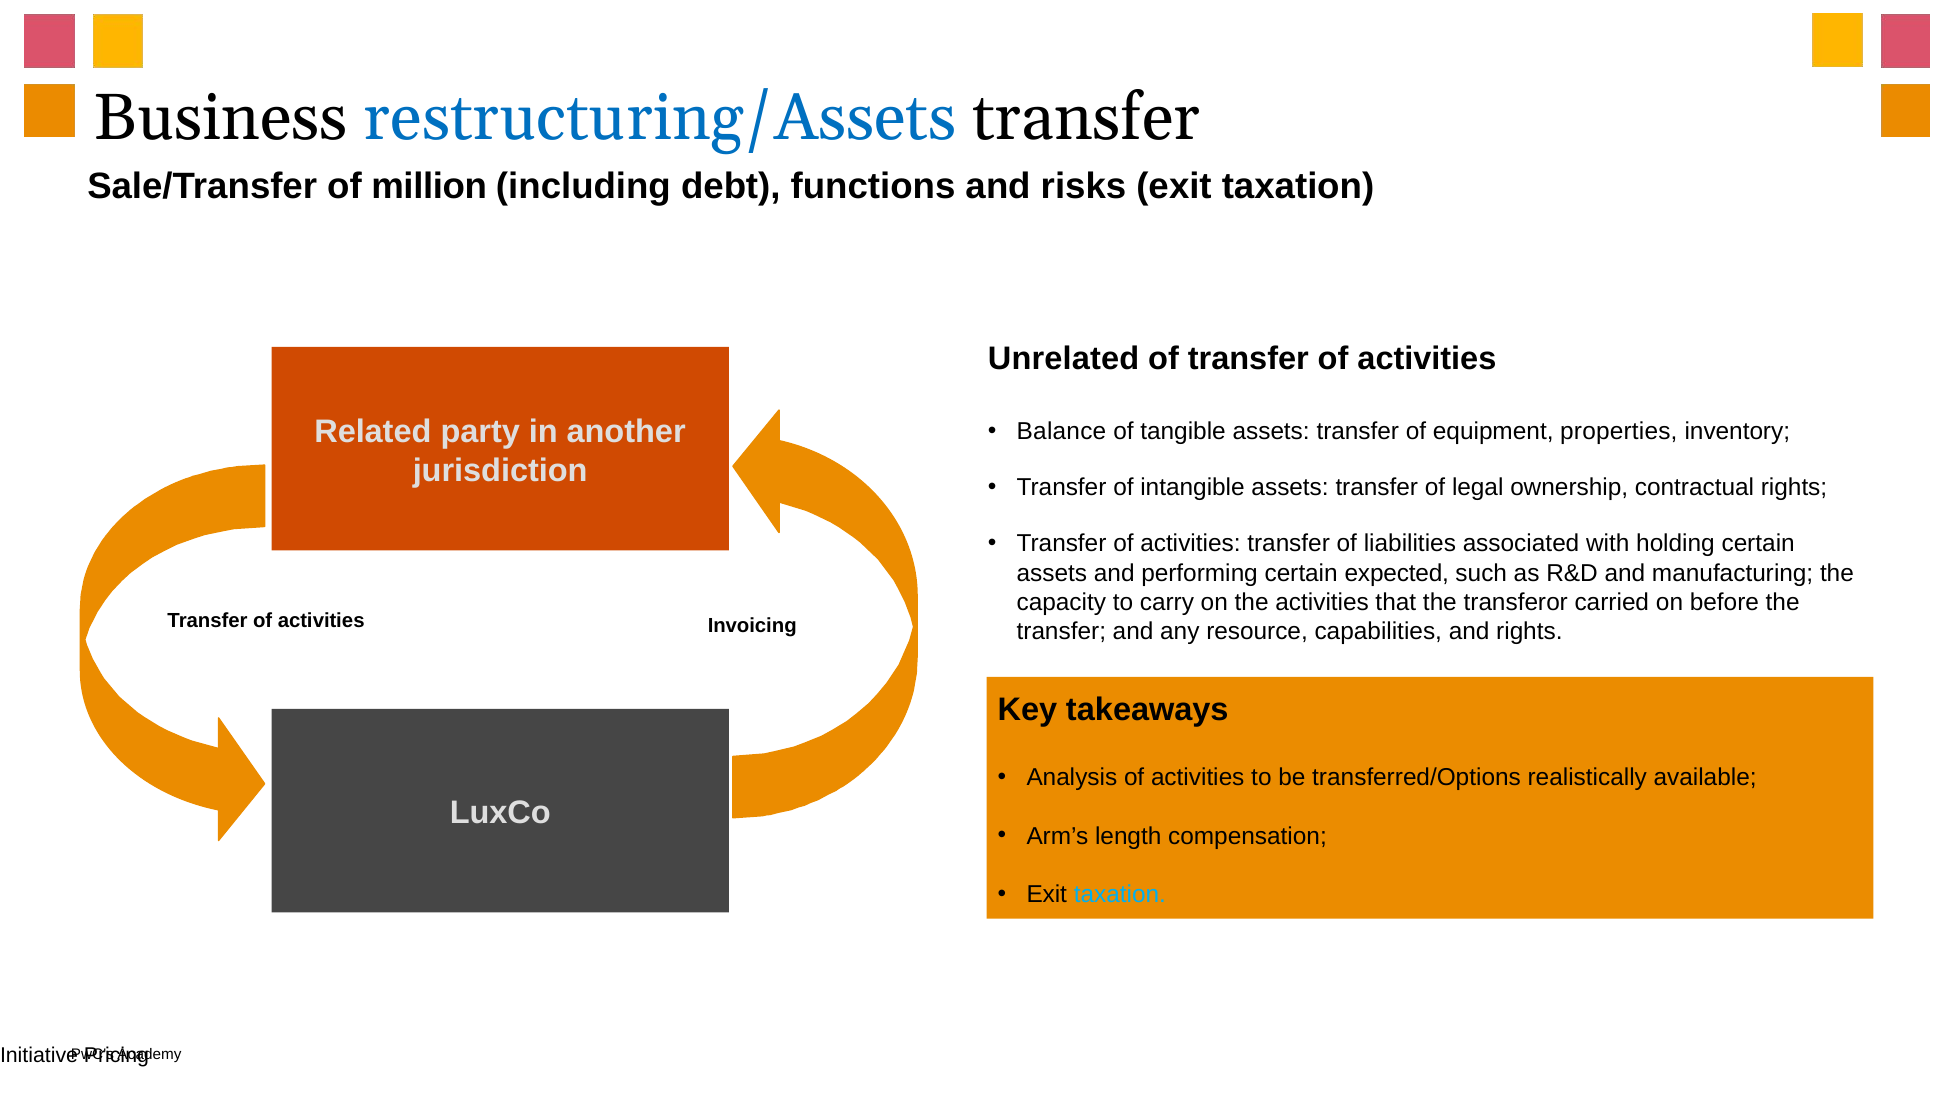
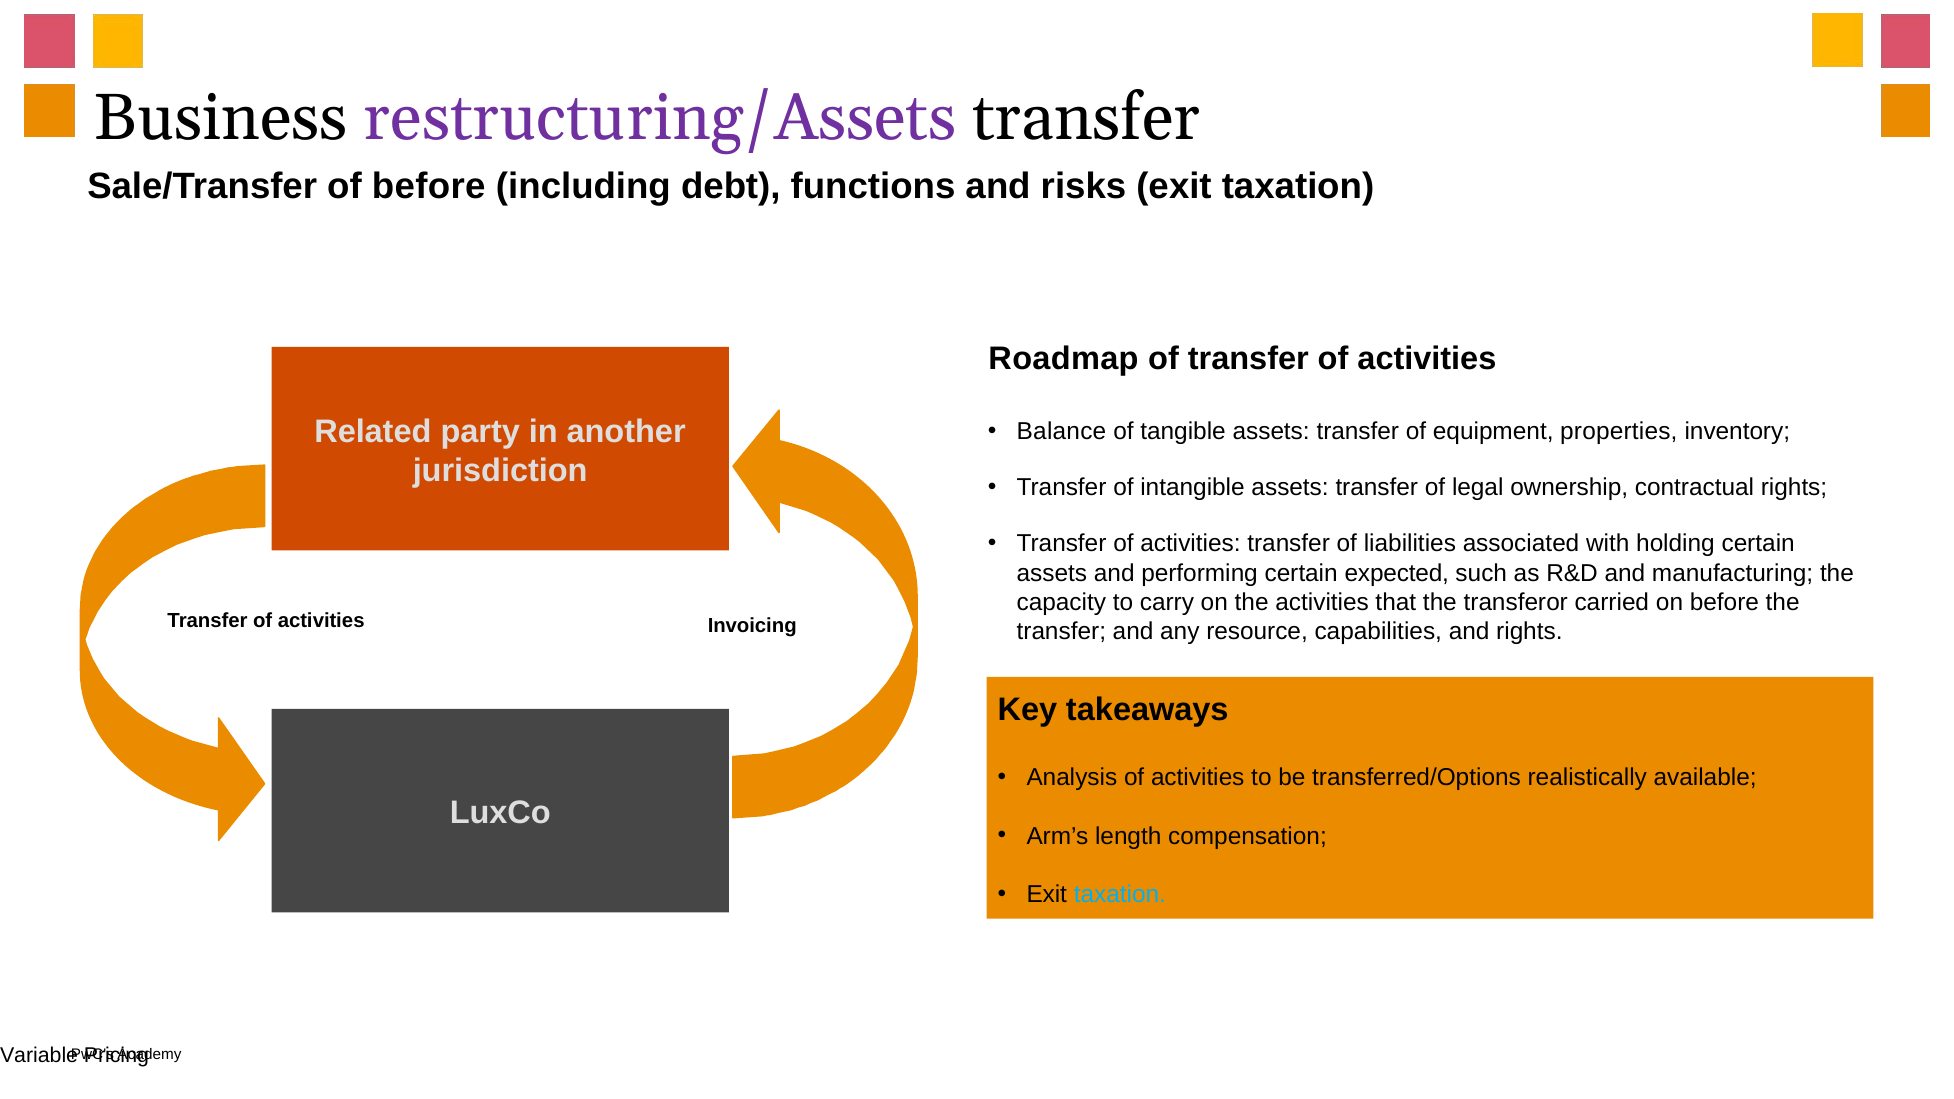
restructuring/Assets colour: blue -> purple
of million: million -> before
Unrelated: Unrelated -> Roadmap
Initiative: Initiative -> Variable
